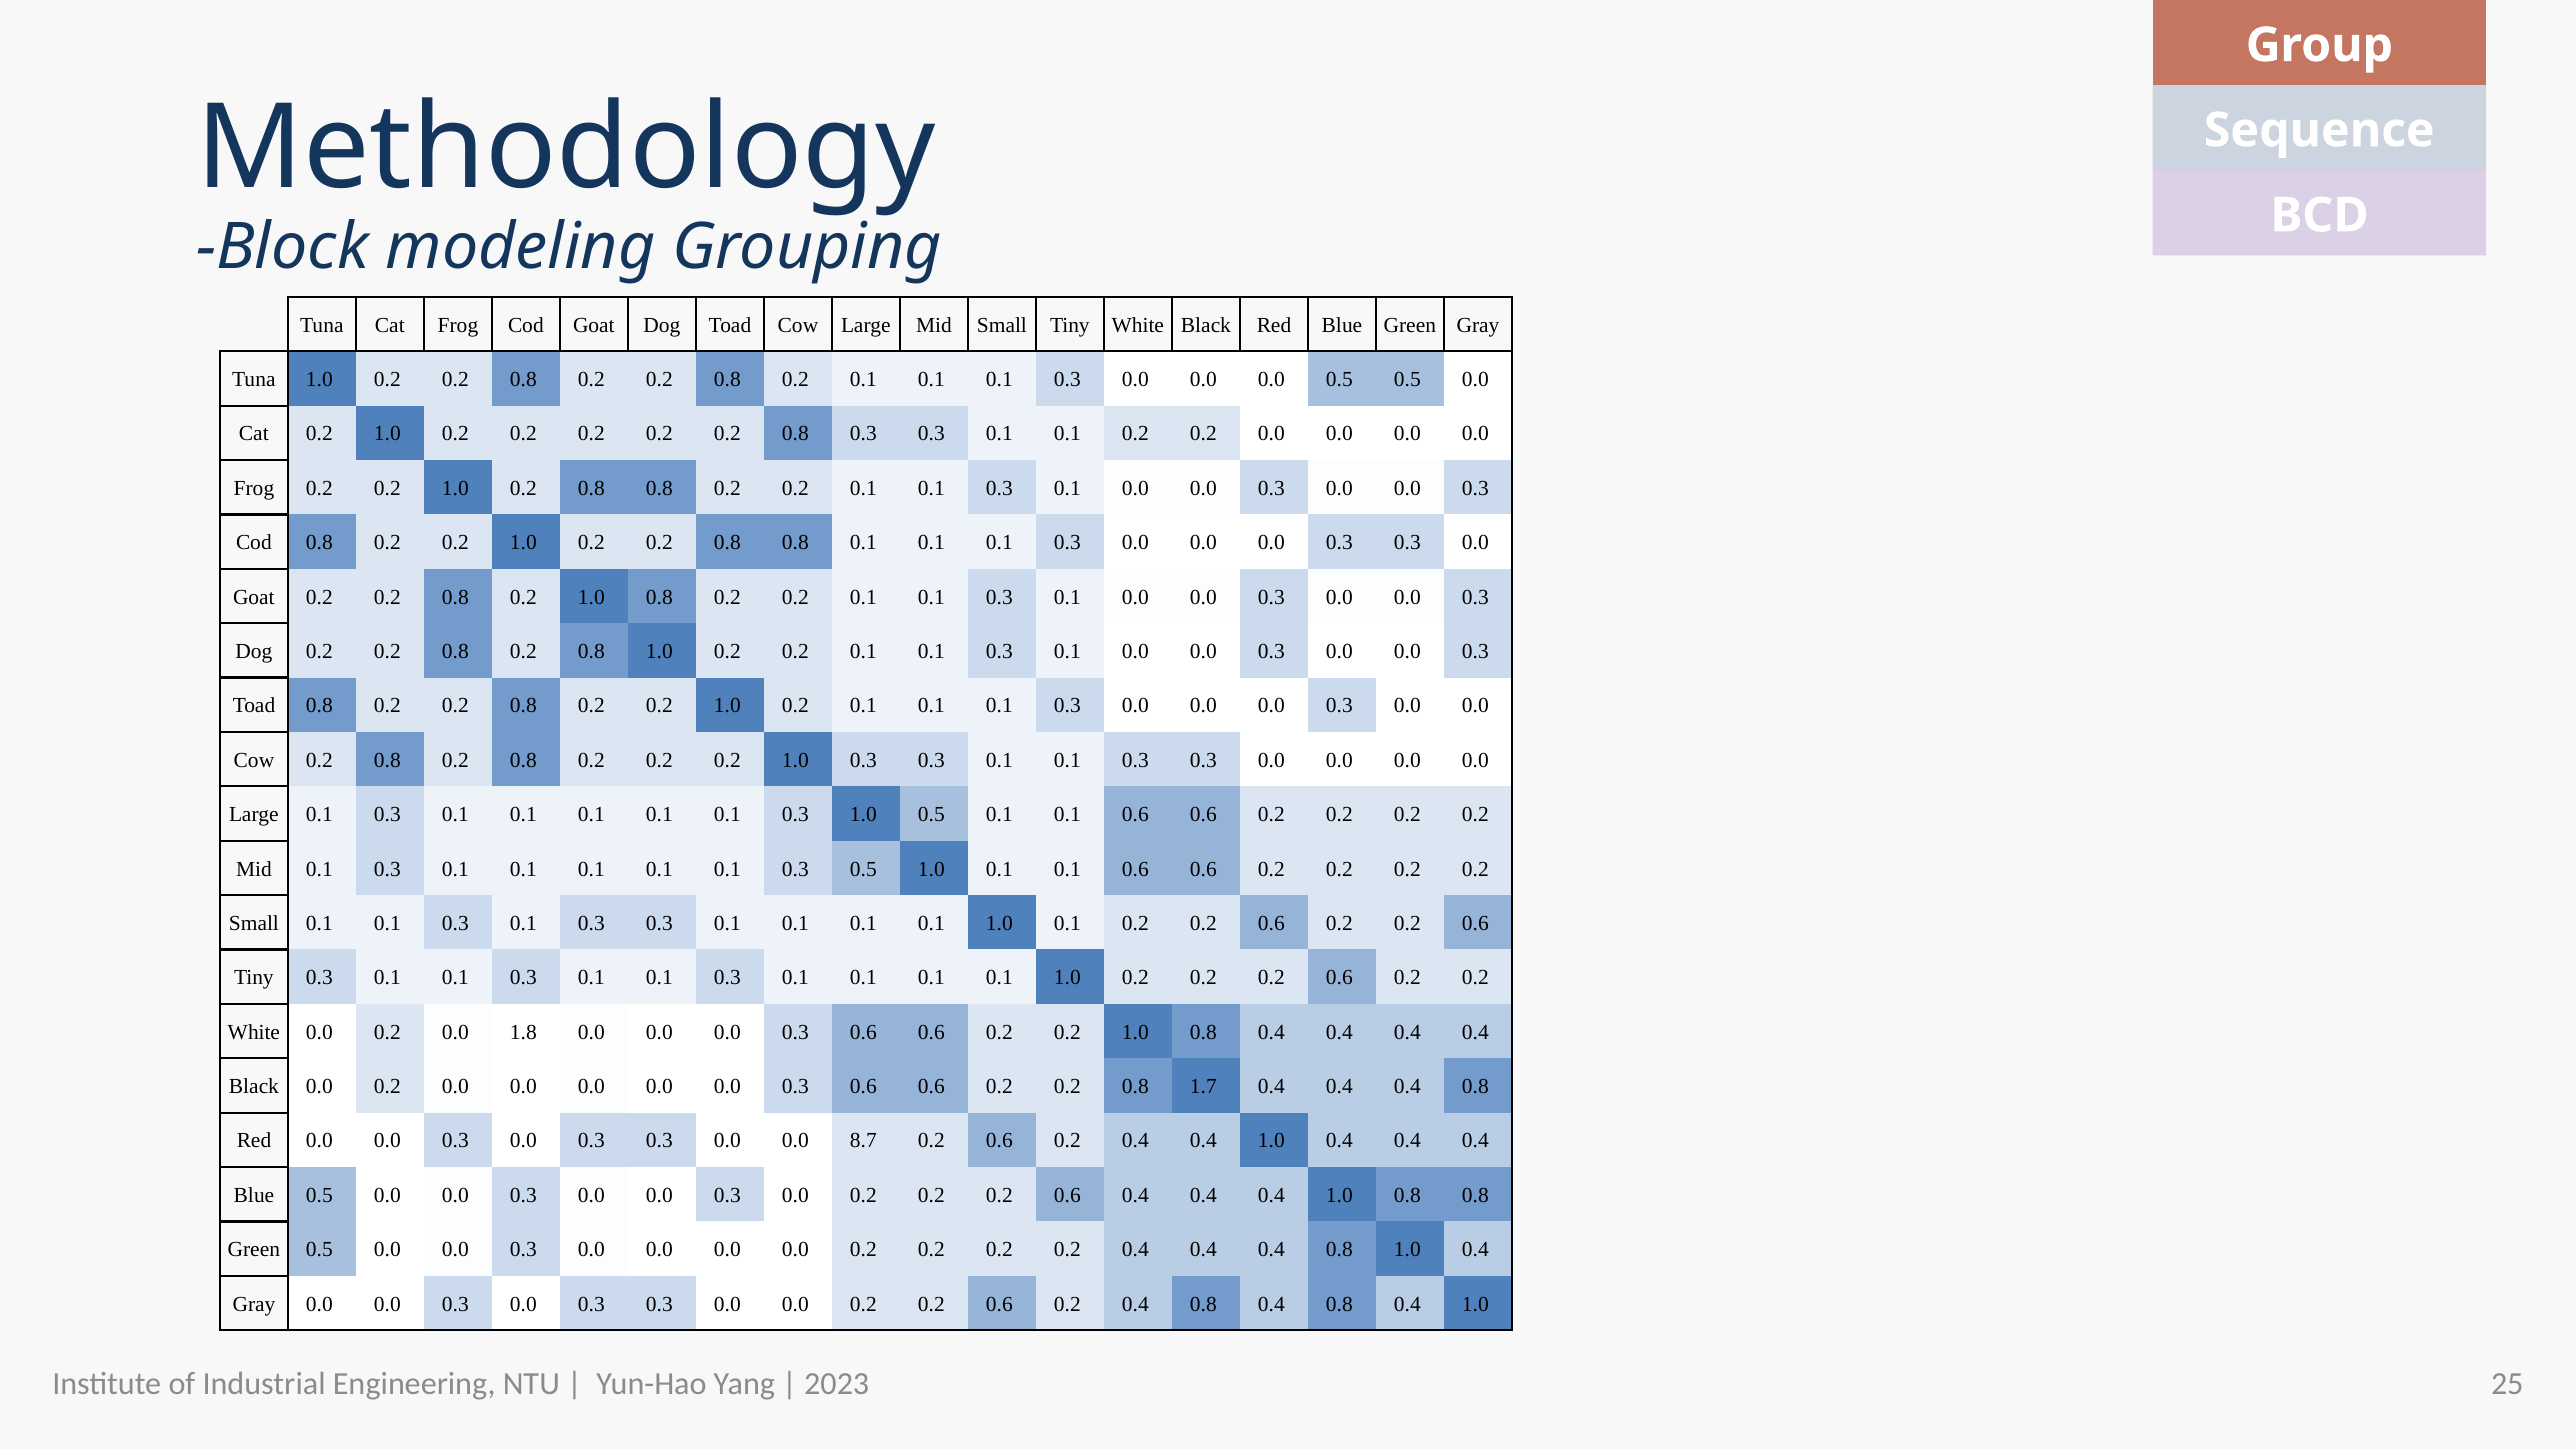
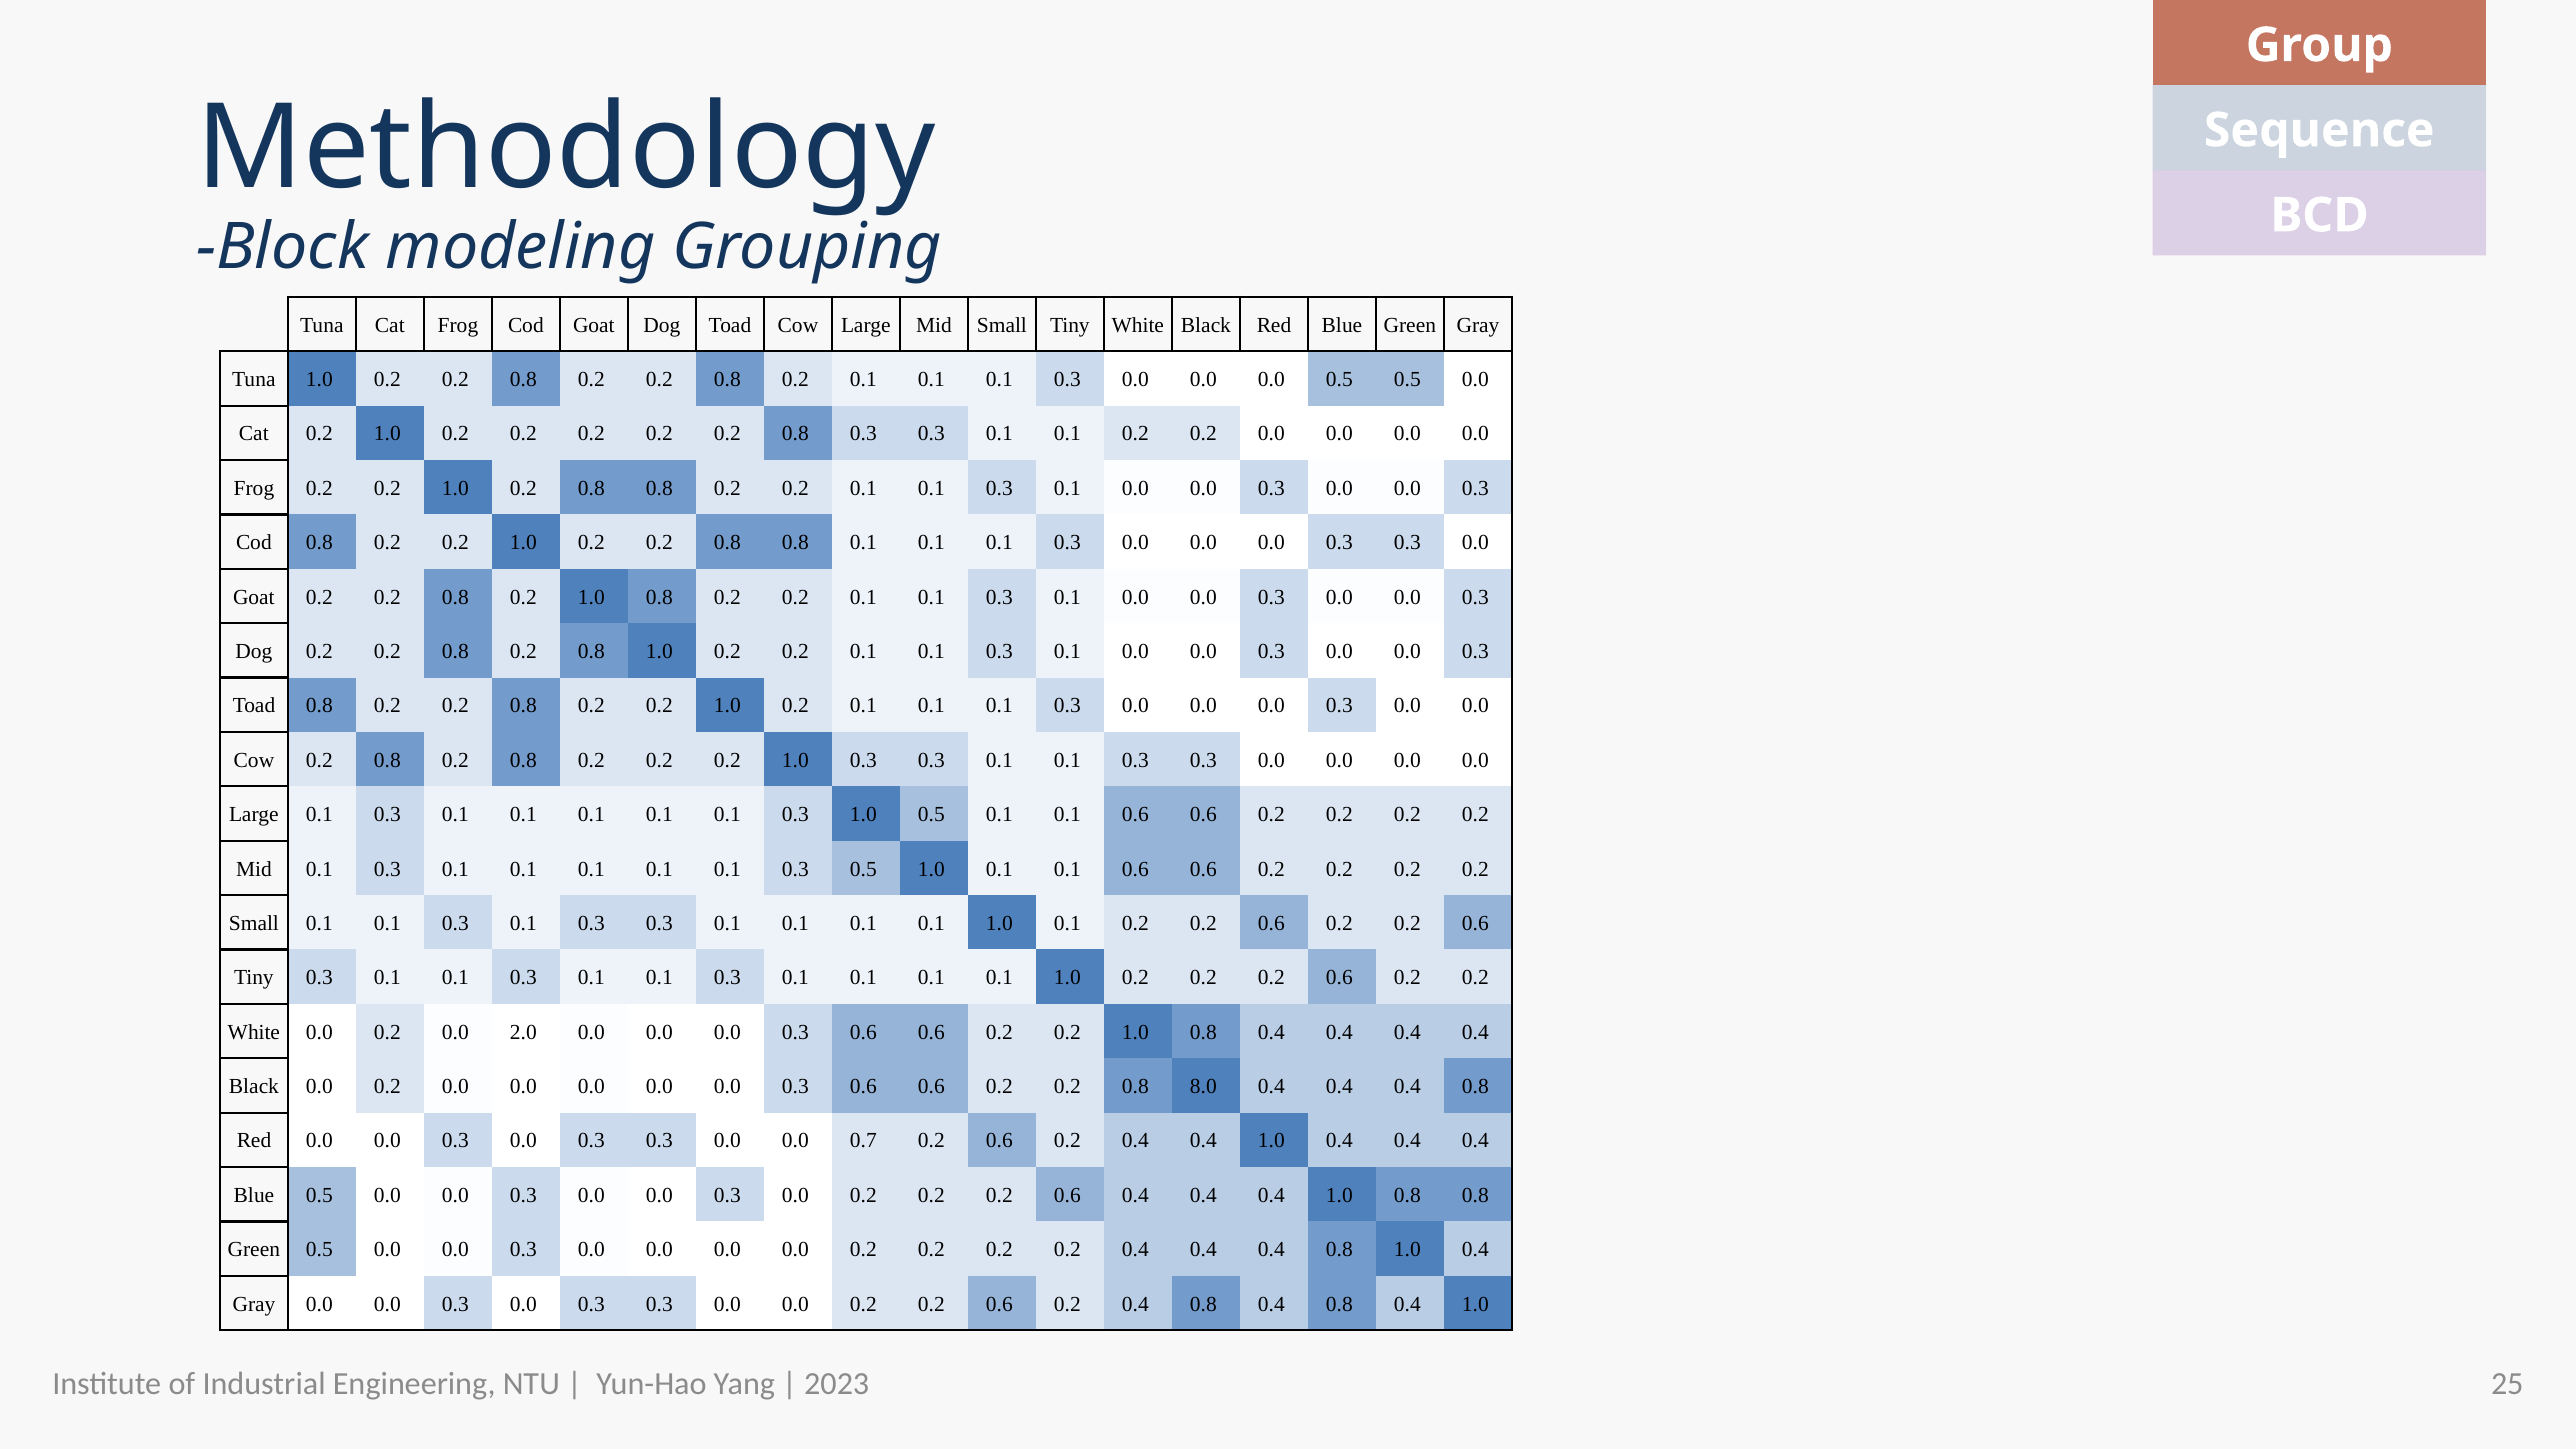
1.8: 1.8 -> 2.0
1.7: 1.7 -> 8.0
8.7: 8.7 -> 0.7
